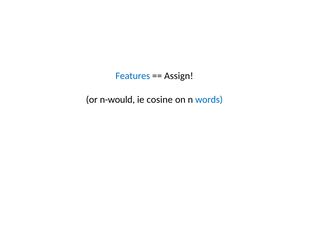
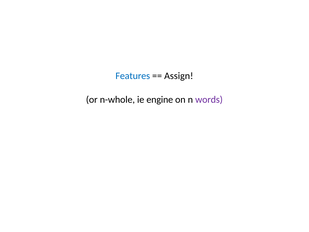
n-would: n-would -> n-whole
cosine: cosine -> engine
words colour: blue -> purple
